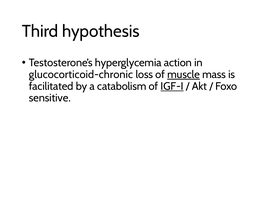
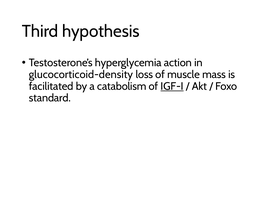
glucocorticoid-chronic: glucocorticoid-chronic -> glucocorticoid-density
muscle underline: present -> none
sensitive: sensitive -> standard
